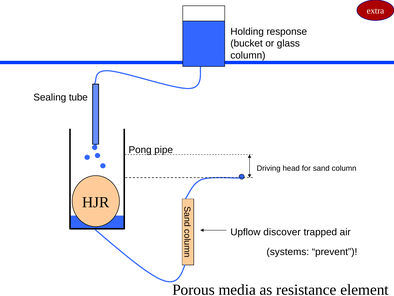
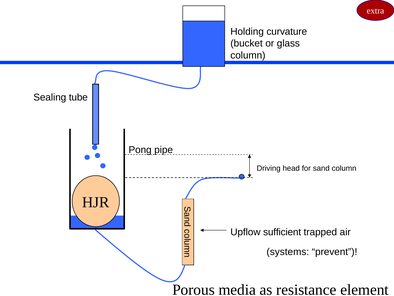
response: response -> curvature
discover: discover -> sufficient
